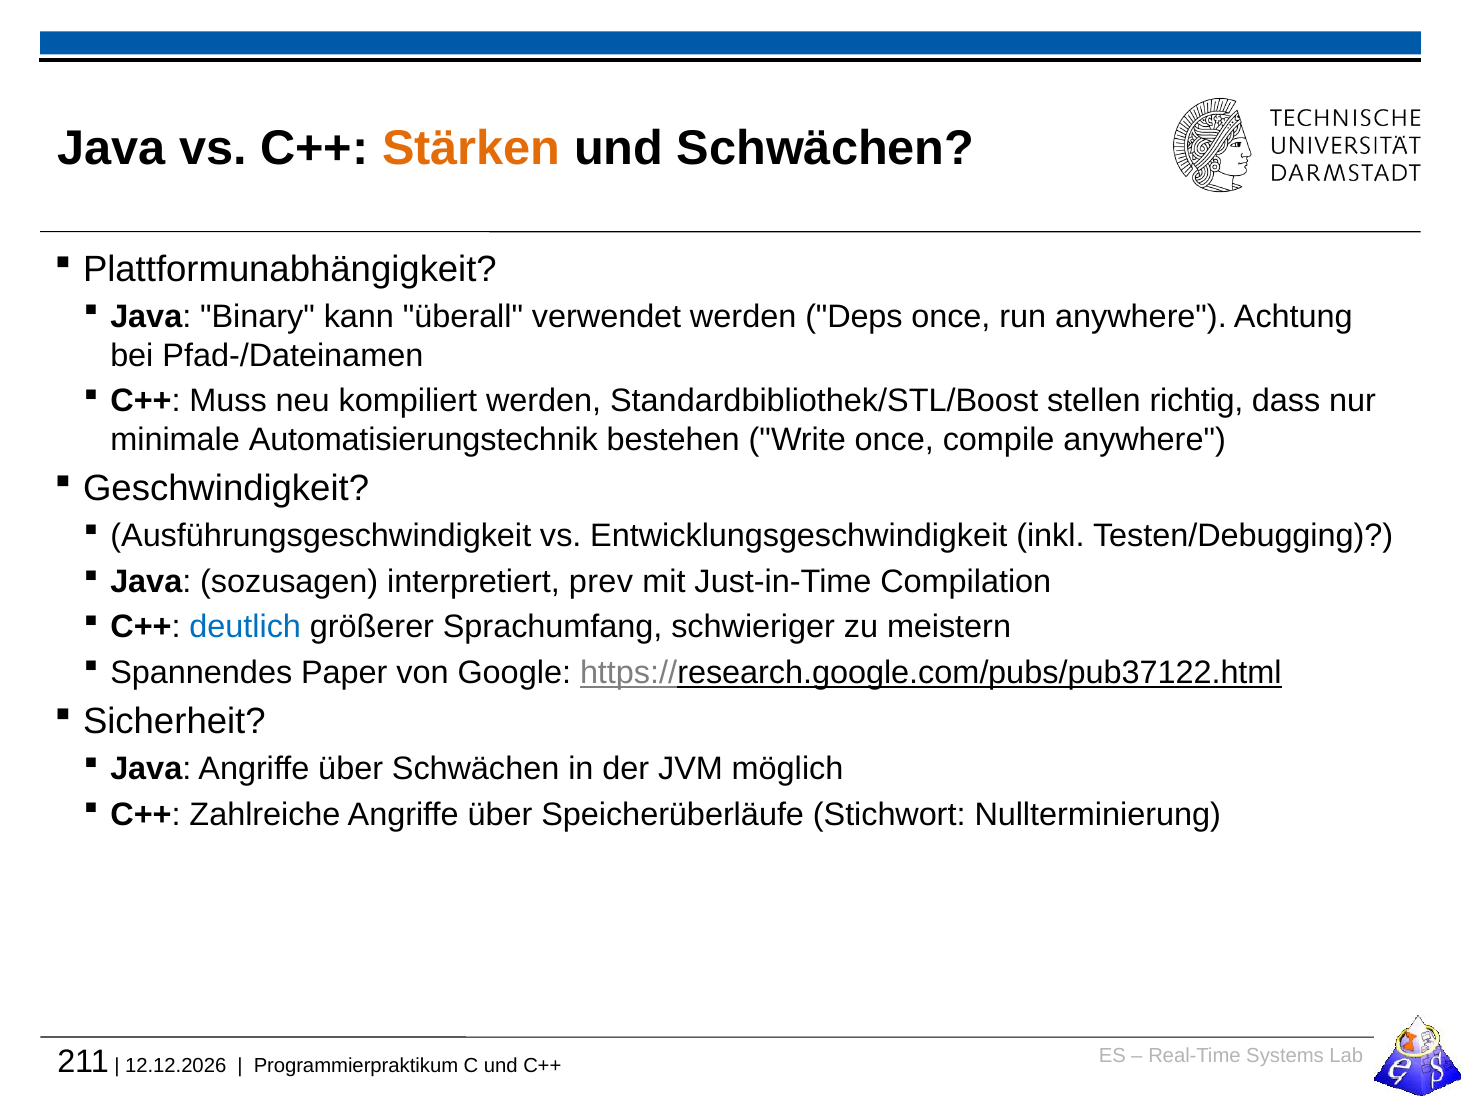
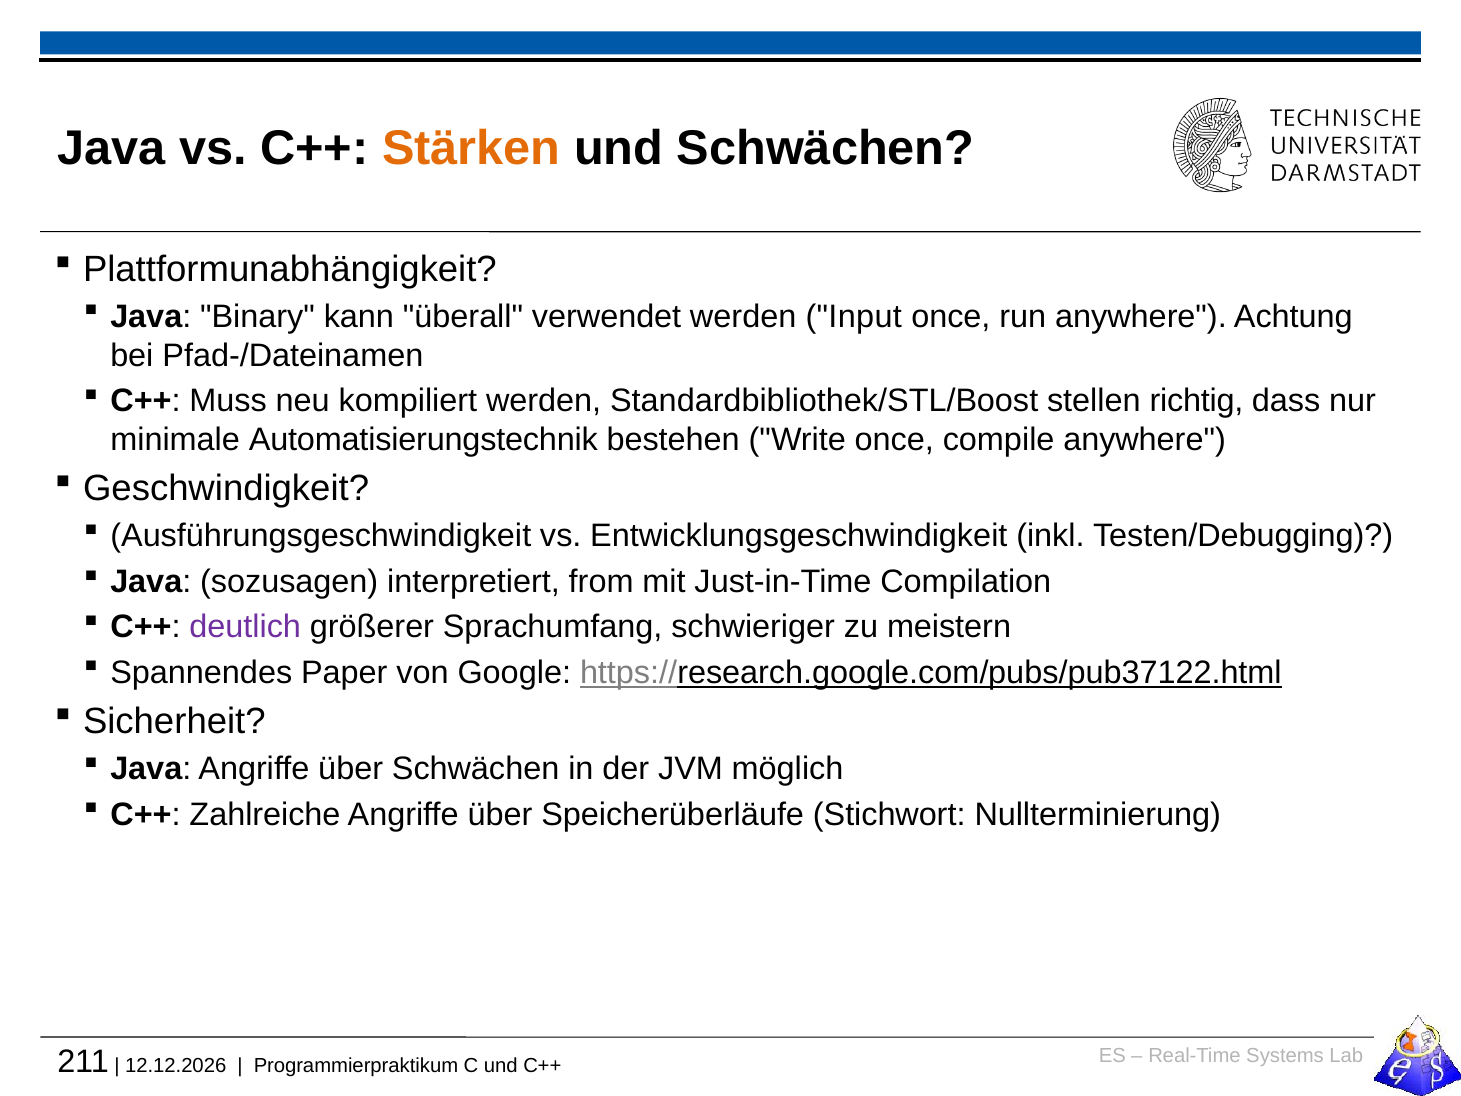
Deps: Deps -> Input
prev: prev -> from
deutlich colour: blue -> purple
